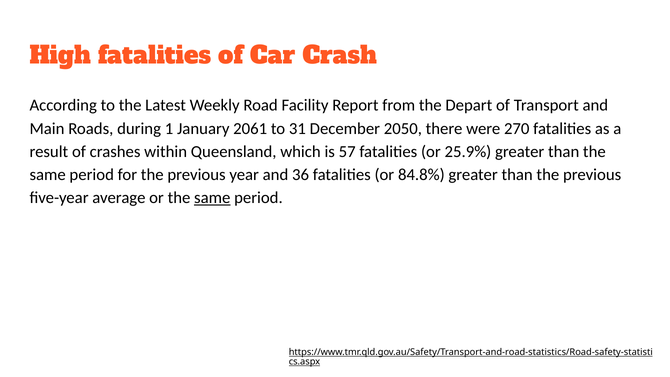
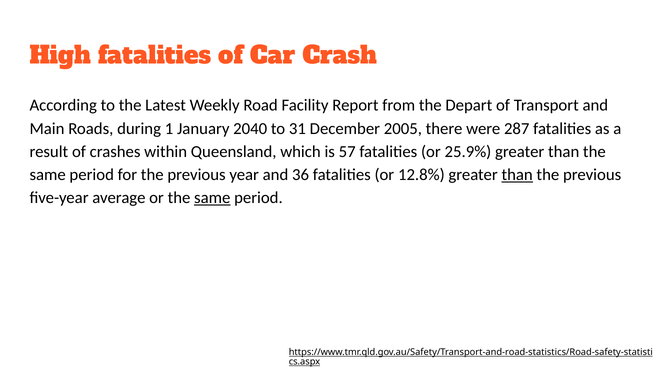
2061: 2061 -> 2040
2050: 2050 -> 2005
270: 270 -> 287
84.8%: 84.8% -> 12.8%
than at (517, 175) underline: none -> present
